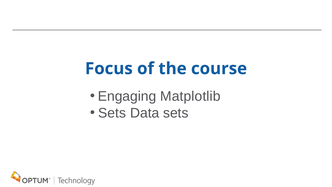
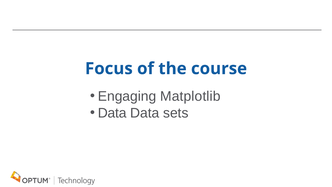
Sets at (112, 113): Sets -> Data
